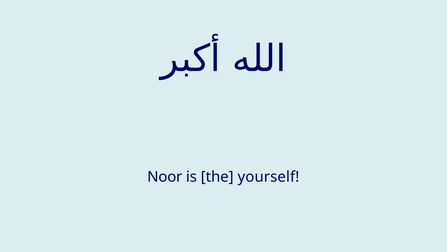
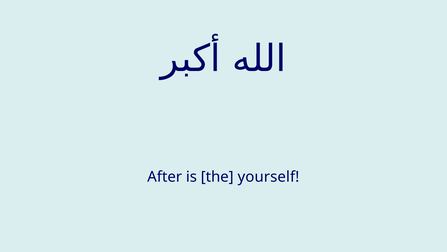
Noor: Noor -> After
